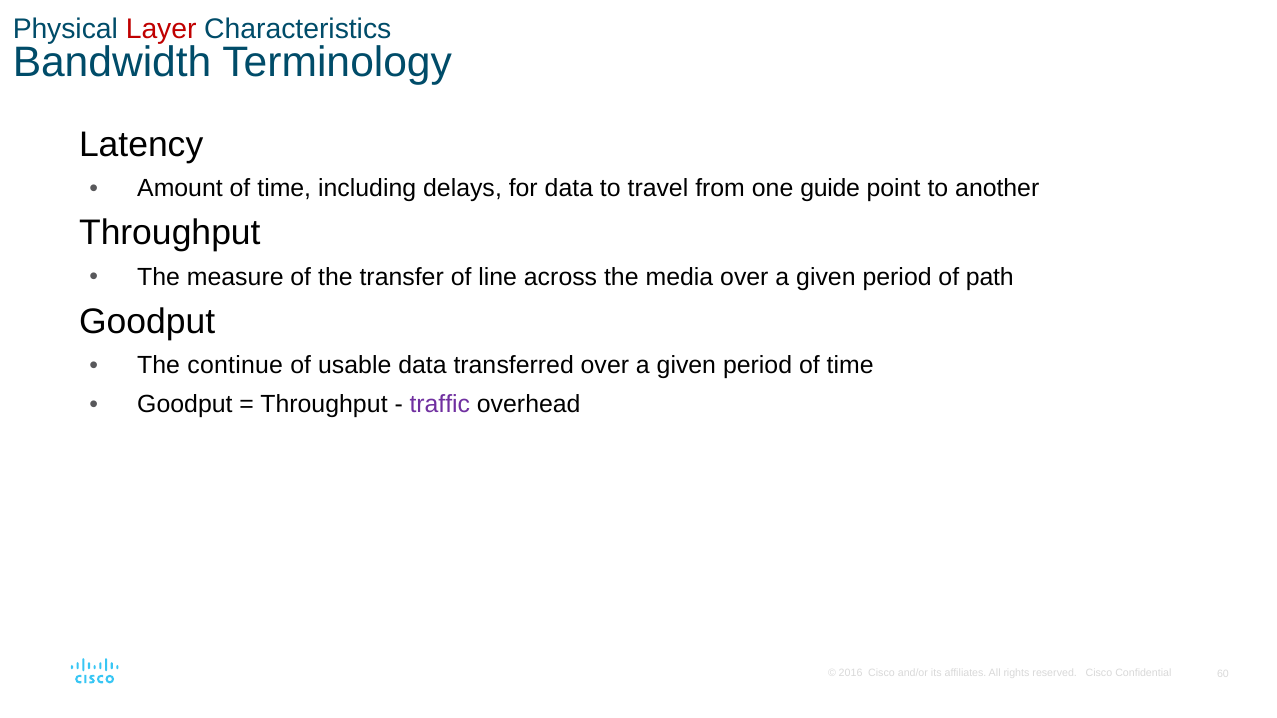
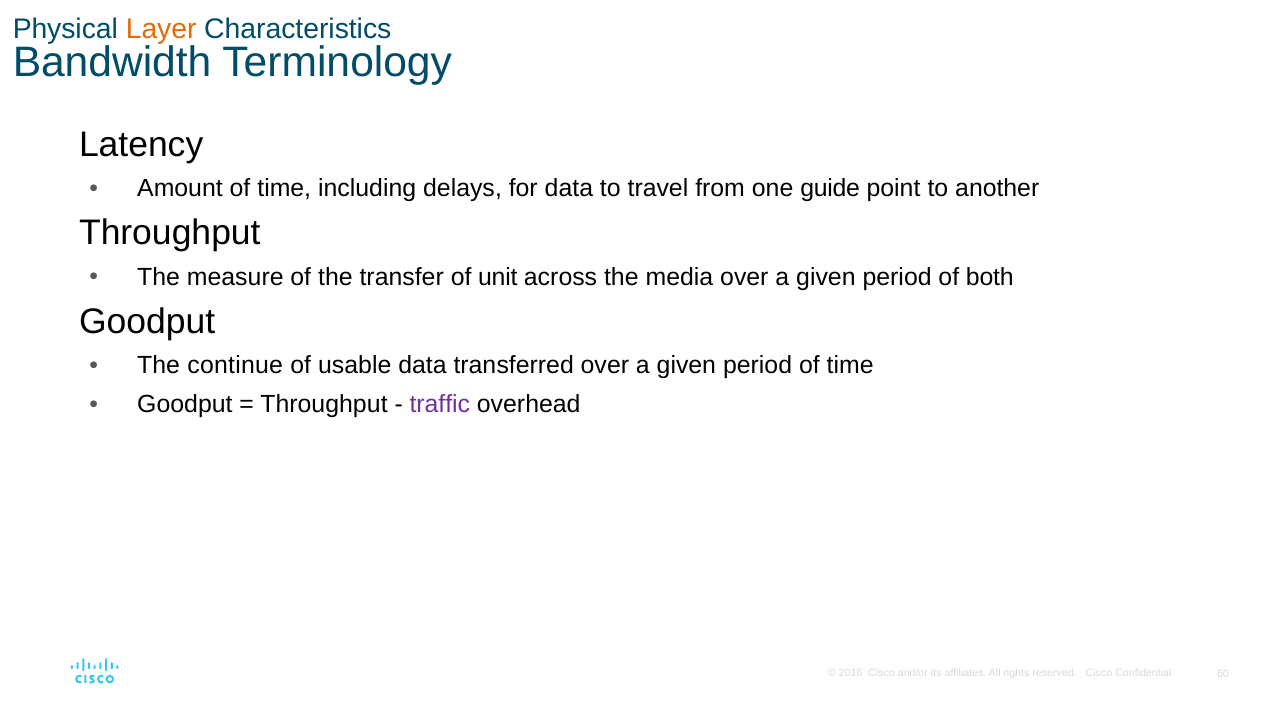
Layer colour: red -> orange
line: line -> unit
path: path -> both
